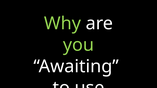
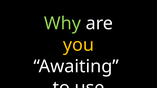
you colour: light green -> yellow
